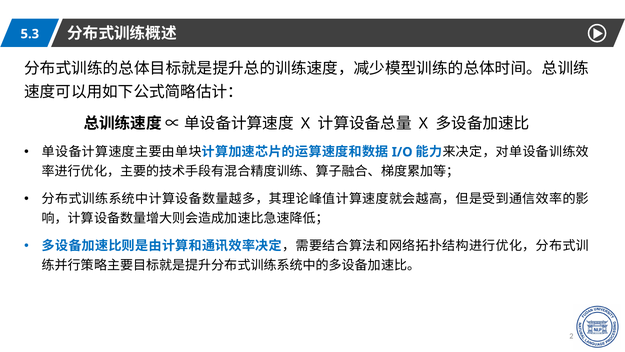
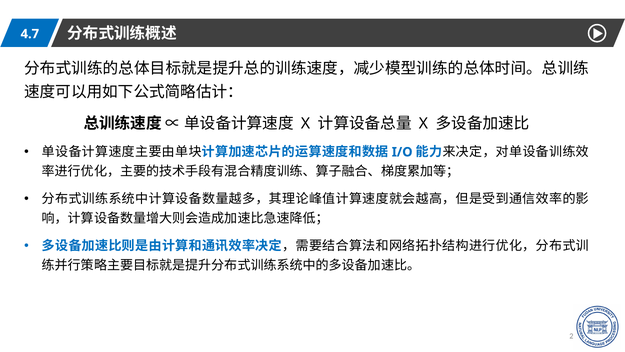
5.3: 5.3 -> 4.7
